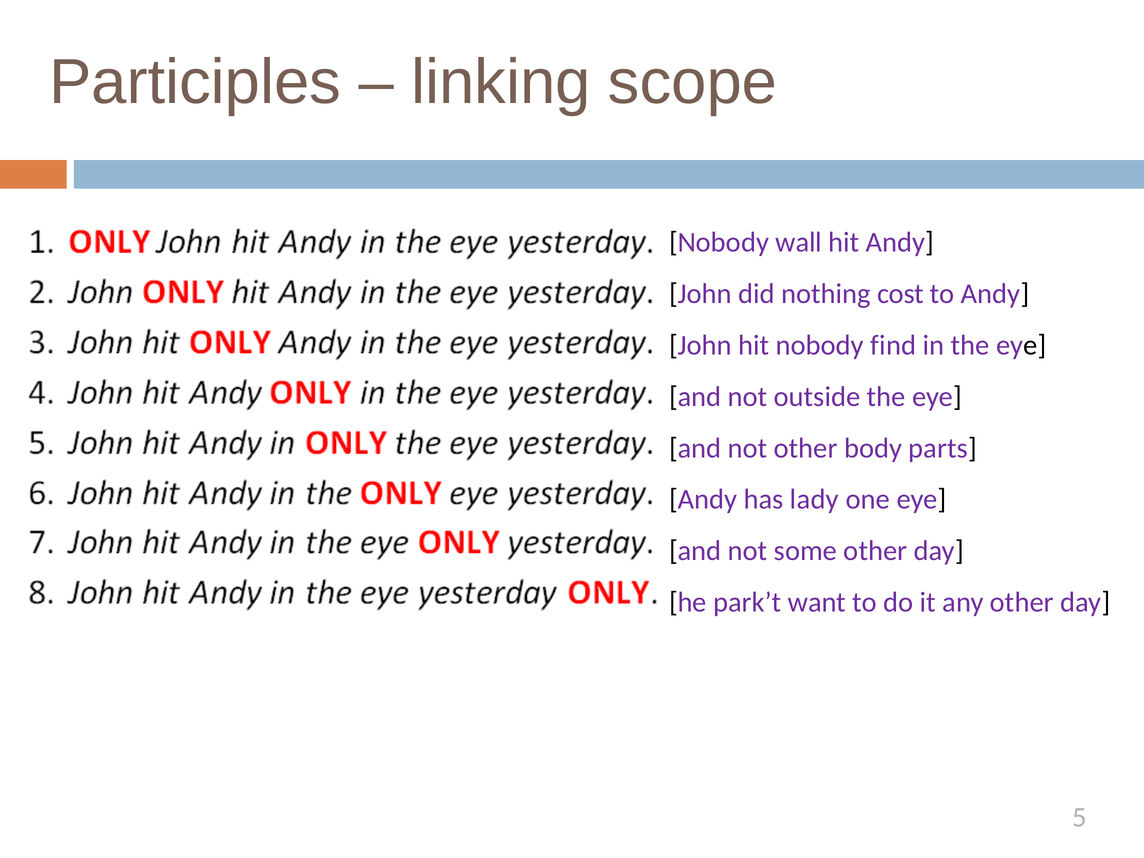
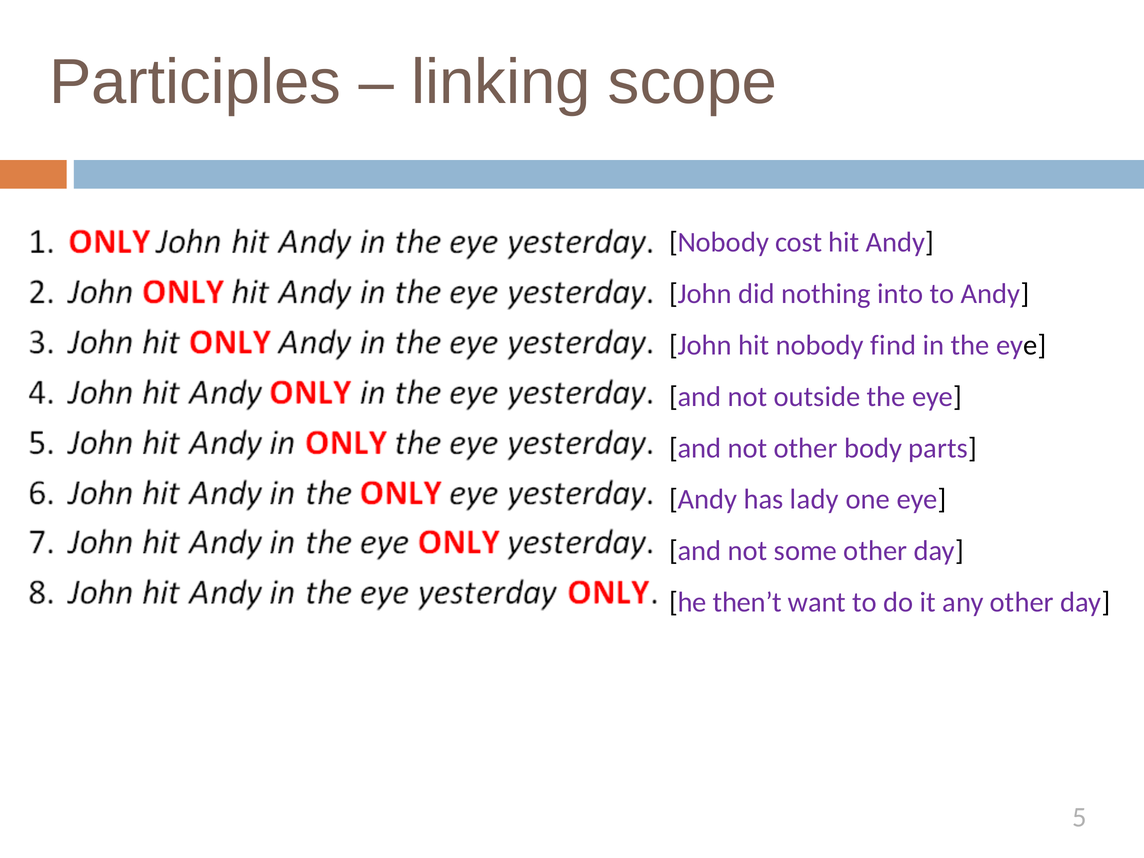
wall: wall -> cost
cost: cost -> into
park’t: park’t -> then’t
